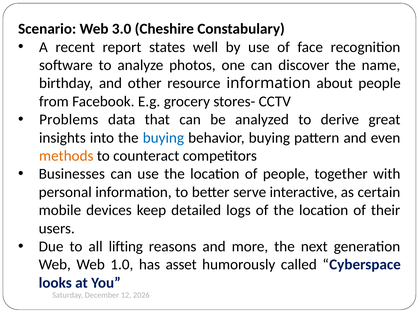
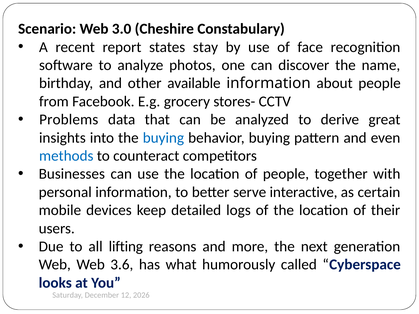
well: well -> stay
resource: resource -> available
methods colour: orange -> blue
1.0: 1.0 -> 3.6
asset: asset -> what
